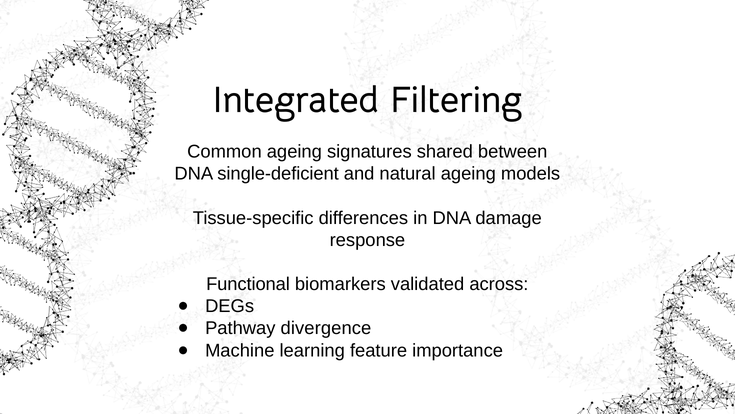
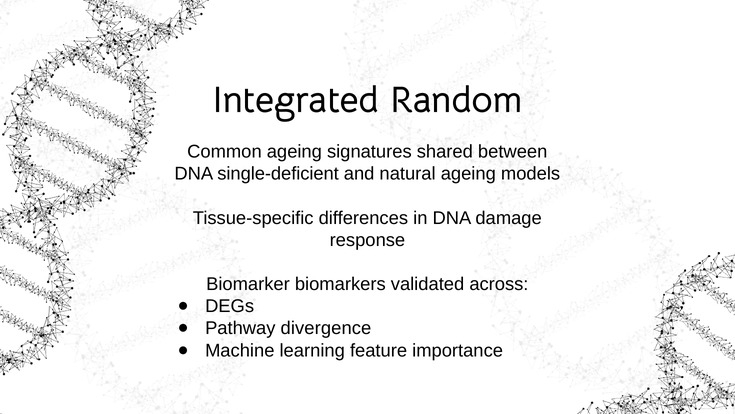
Filtering: Filtering -> Random
Functional: Functional -> Biomarker
